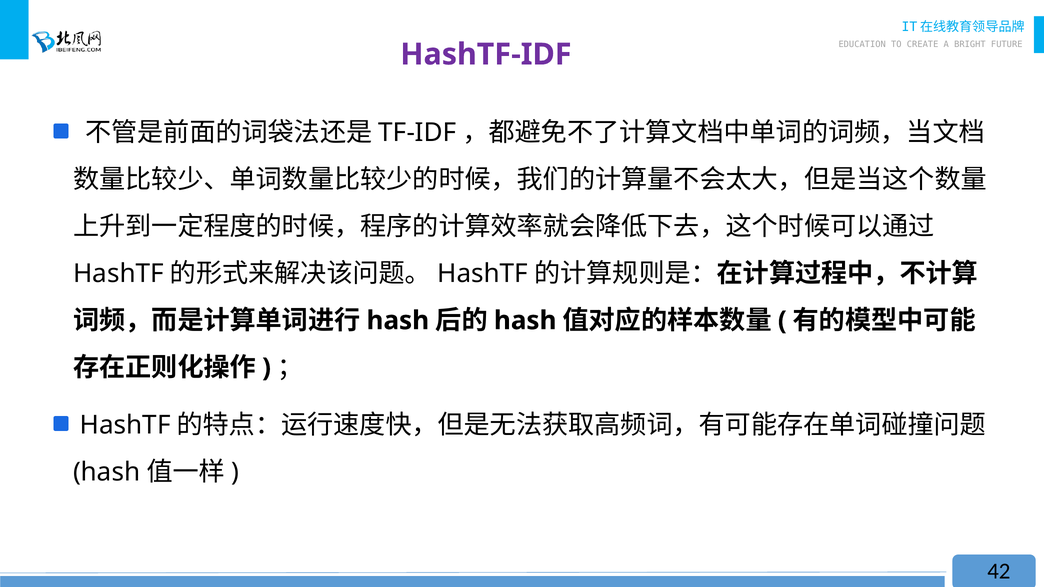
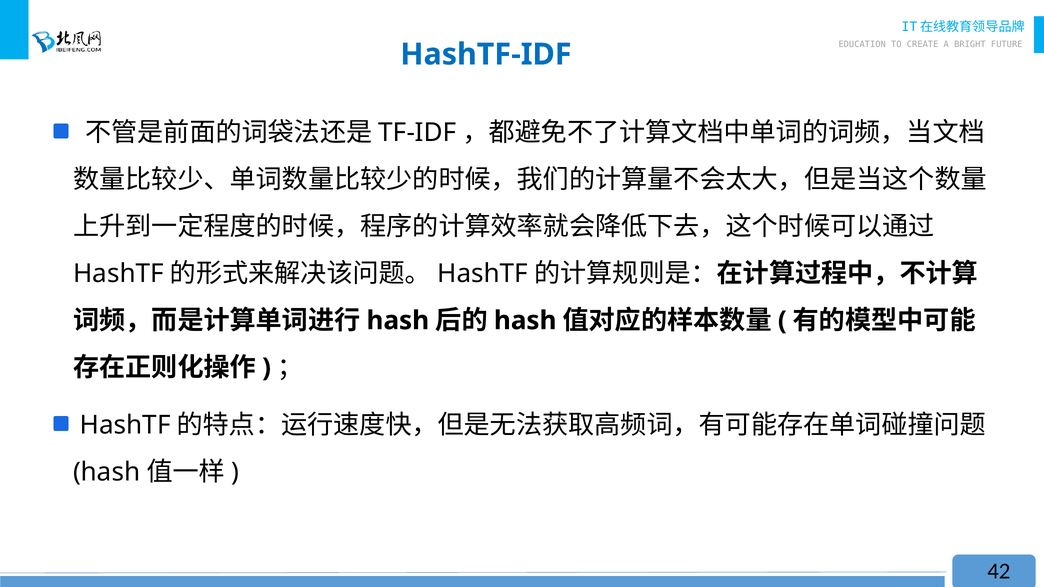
HashTF-IDF colour: purple -> blue
